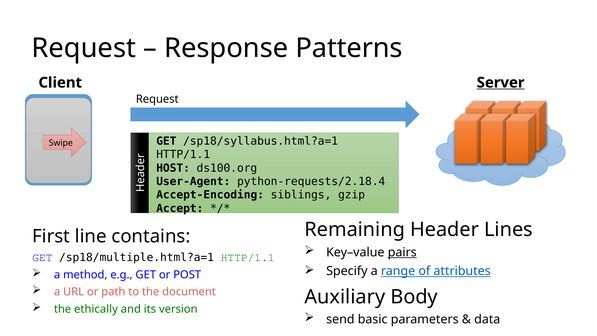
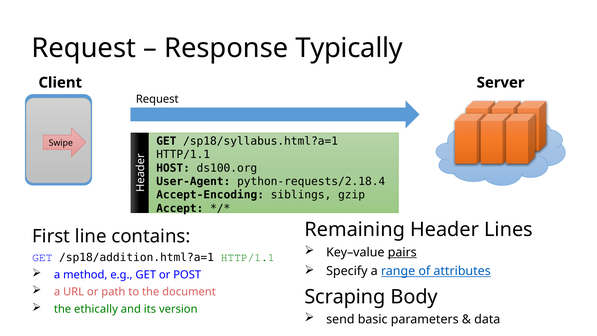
Patterns: Patterns -> Typically
Server underline: present -> none
/sp18/multiple.html?a=1: /sp18/multiple.html?a=1 -> /sp18/addition.html?a=1
Auxiliary: Auxiliary -> Scraping
